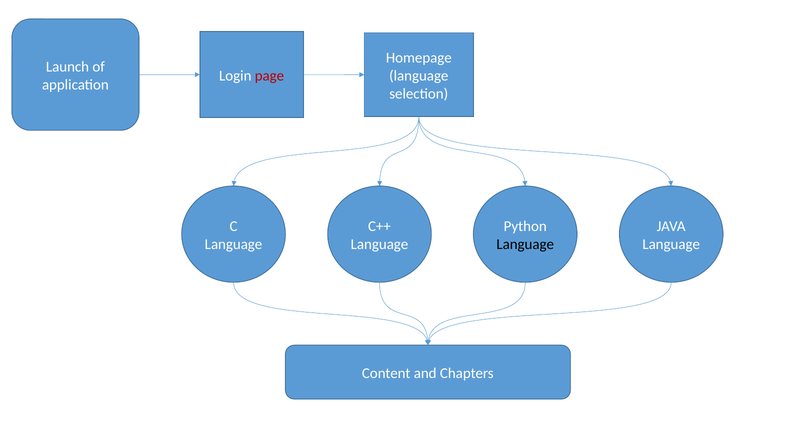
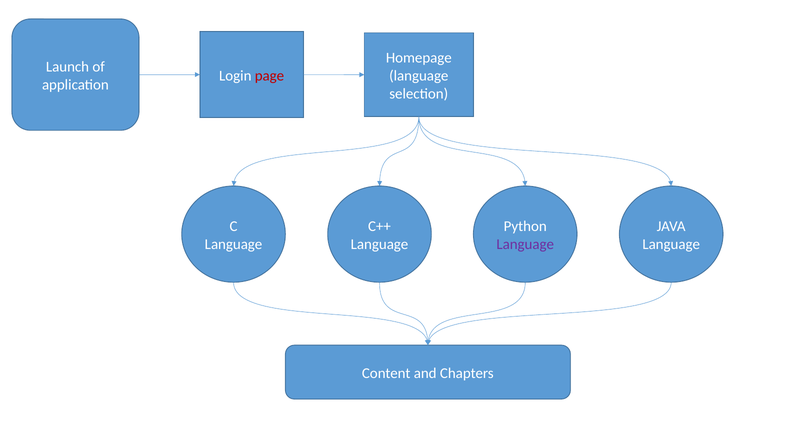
Language at (525, 244) colour: black -> purple
